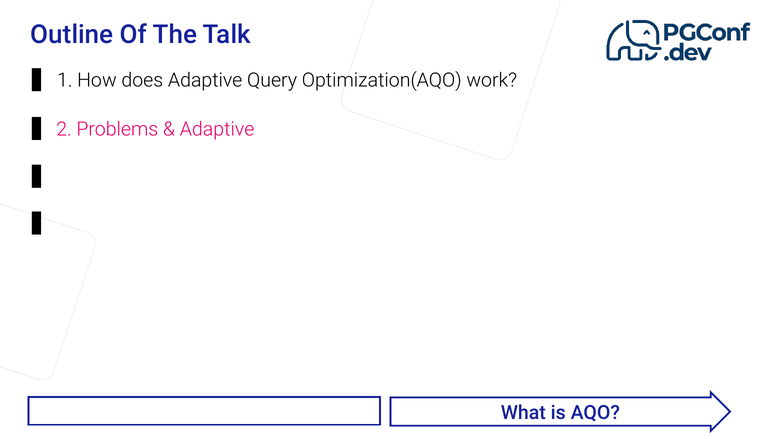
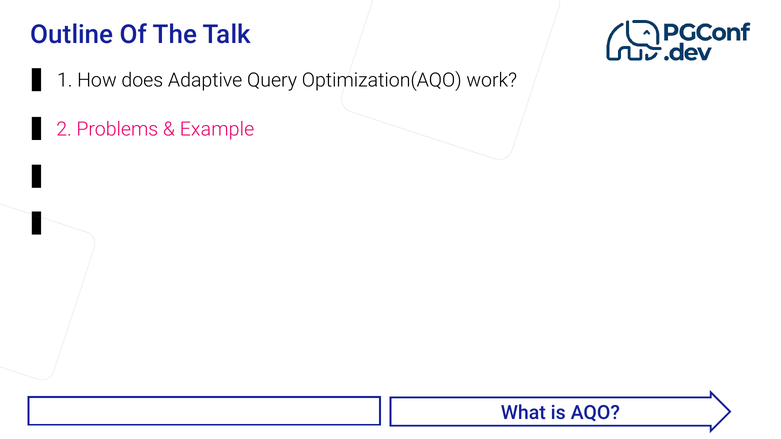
Adaptive at (217, 129): Adaptive -> Example
